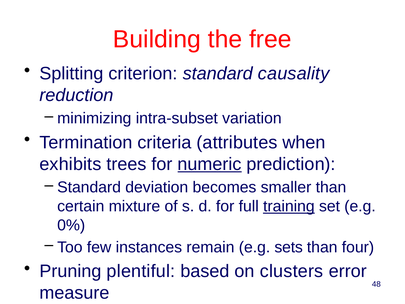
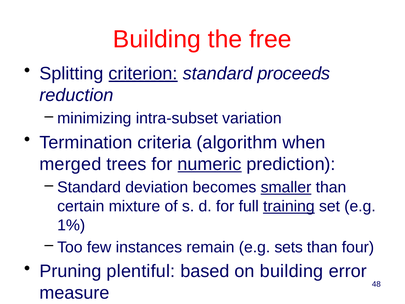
criterion underline: none -> present
causality: causality -> proceeds
attributes: attributes -> algorithm
exhibits: exhibits -> merged
smaller underline: none -> present
0%: 0% -> 1%
on clusters: clusters -> building
